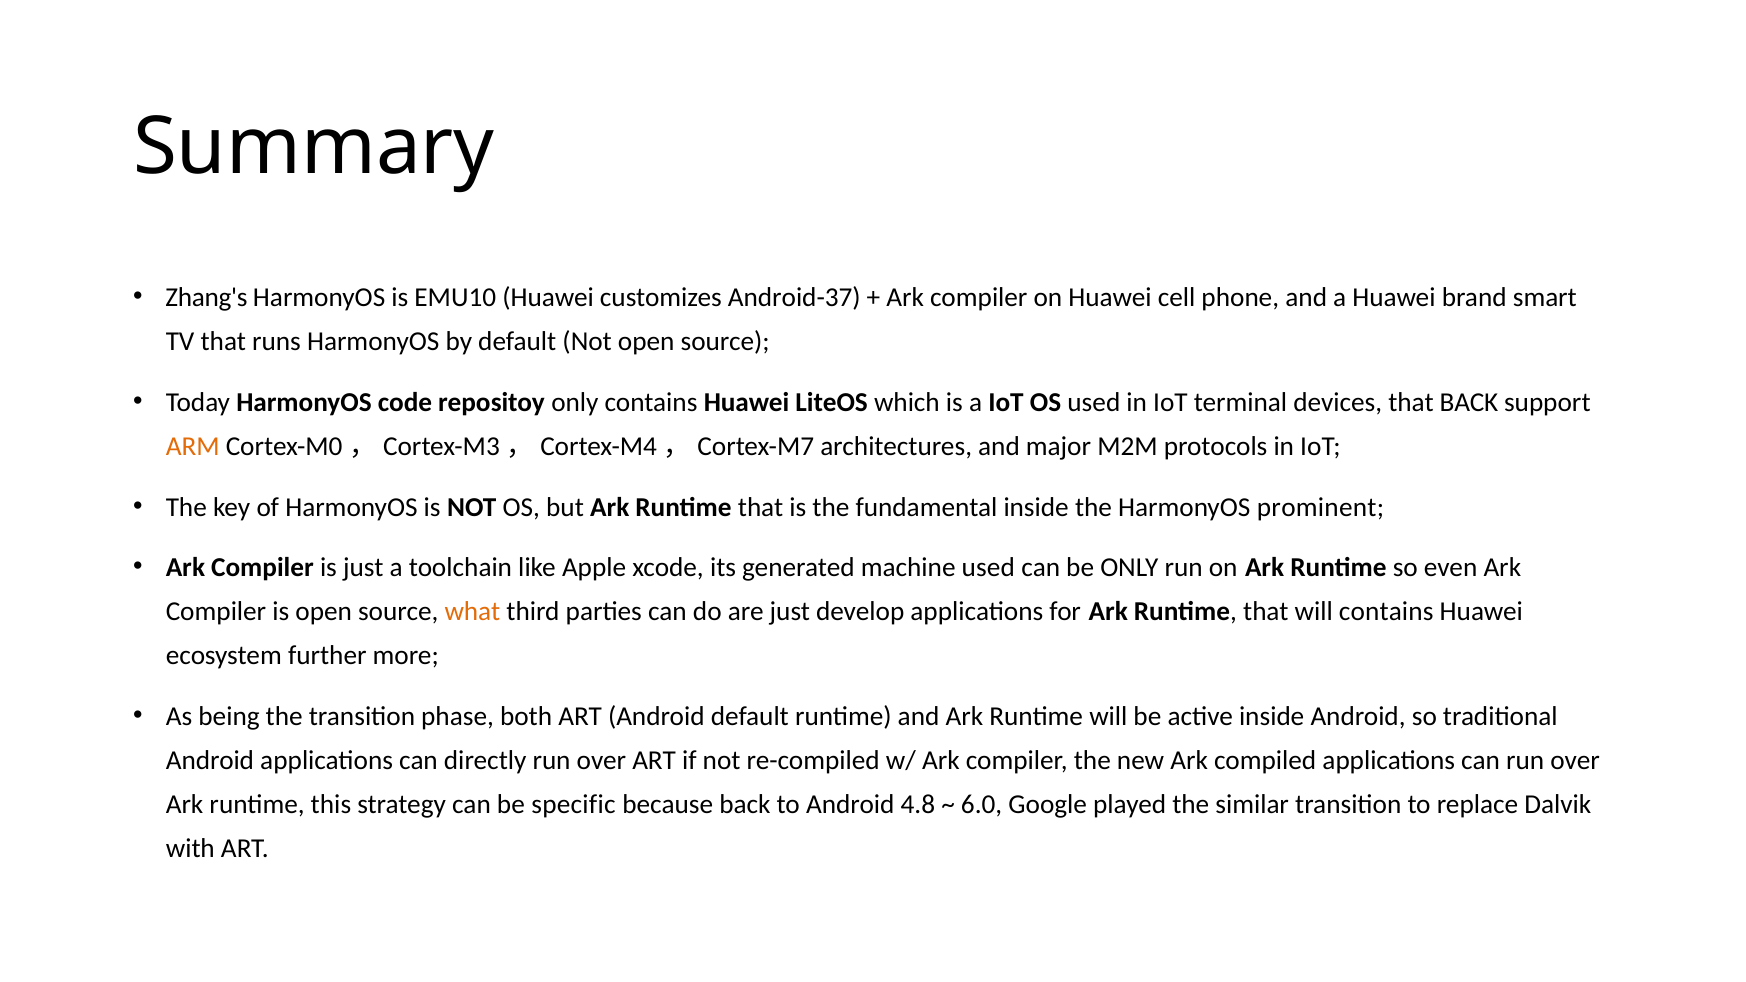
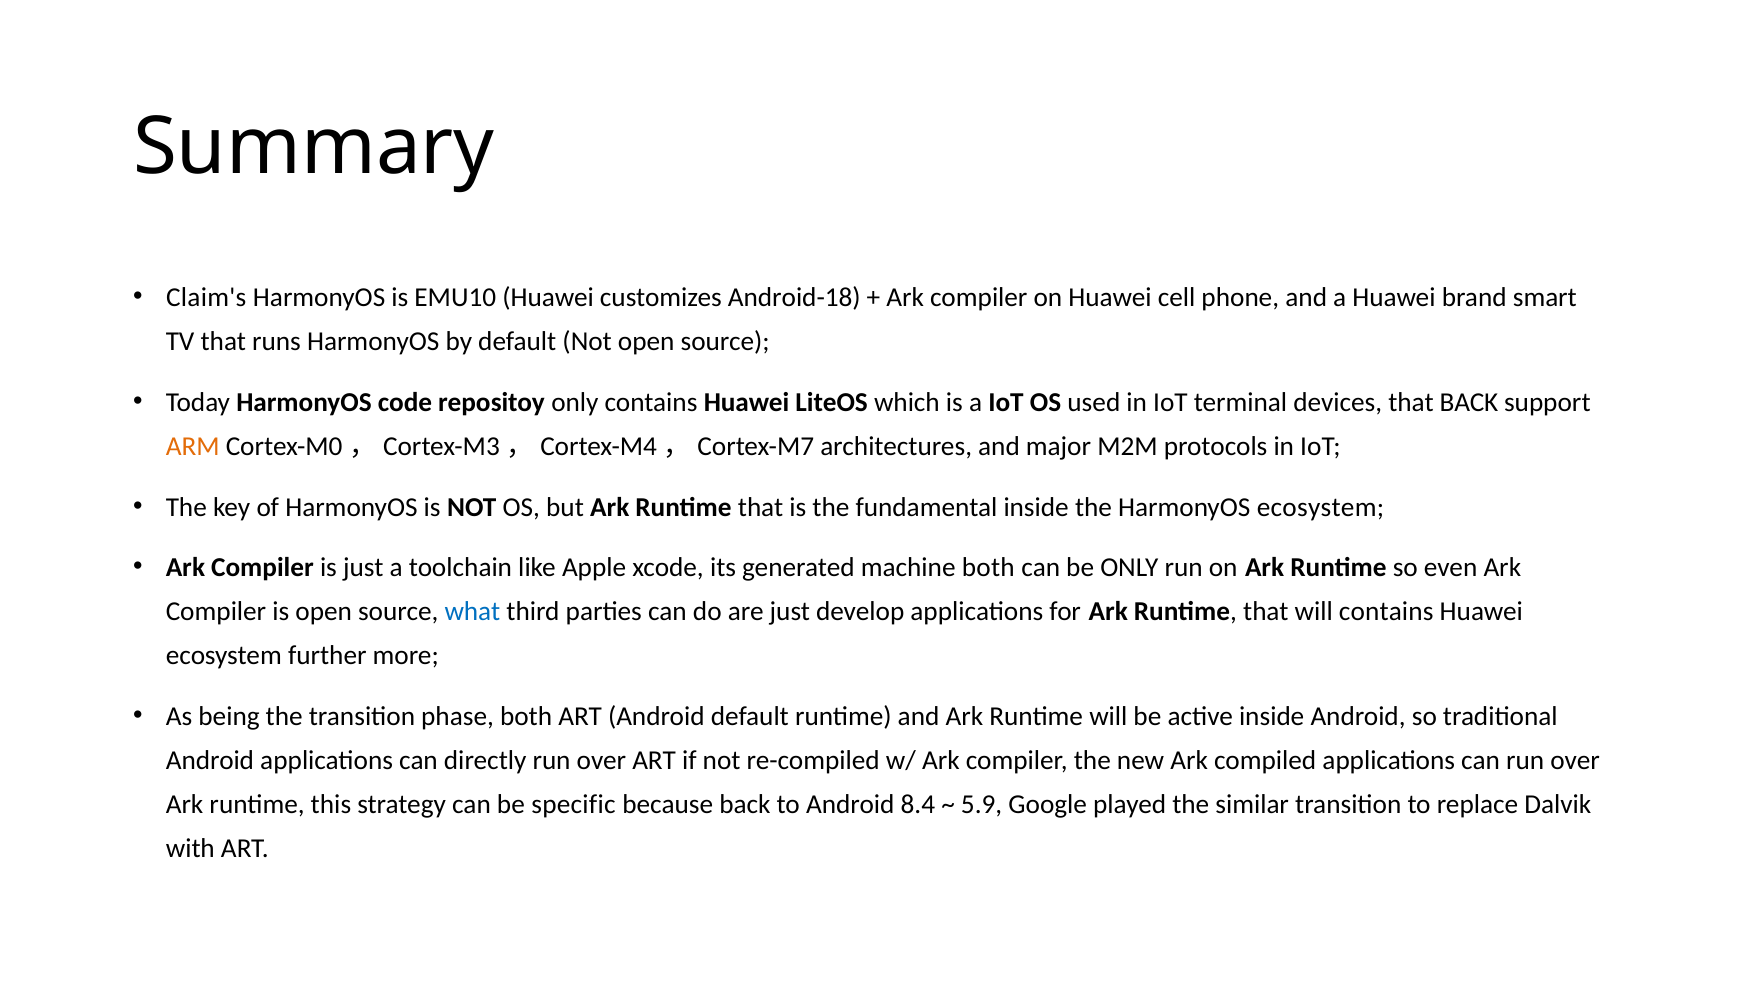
Zhang's: Zhang's -> Claim's
Android-37: Android-37 -> Android-18
HarmonyOS prominent: prominent -> ecosystem
machine used: used -> both
what colour: orange -> blue
4.8: 4.8 -> 8.4
6.0: 6.0 -> 5.9
